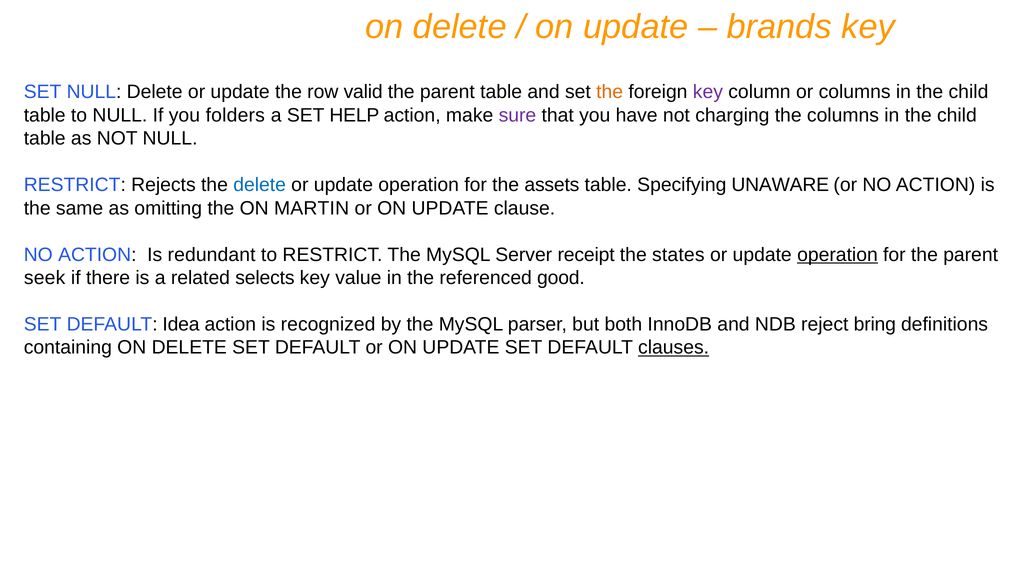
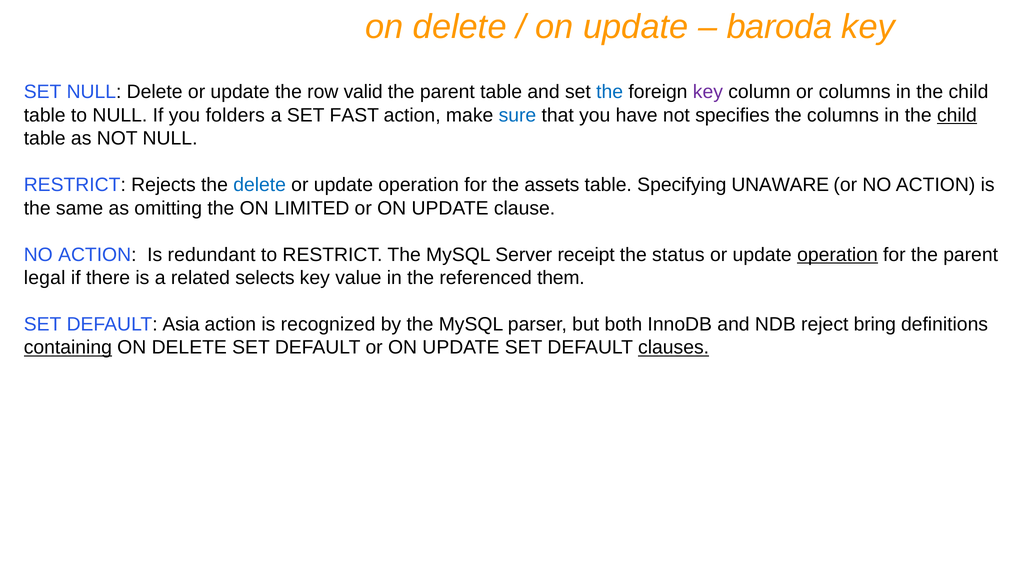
brands: brands -> baroda
the at (610, 92) colour: orange -> blue
HELP: HELP -> FAST
sure colour: purple -> blue
charging: charging -> specifies
child at (957, 115) underline: none -> present
MARTIN: MARTIN -> LIMITED
states: states -> status
seek: seek -> legal
good: good -> them
Idea: Idea -> Asia
containing underline: none -> present
